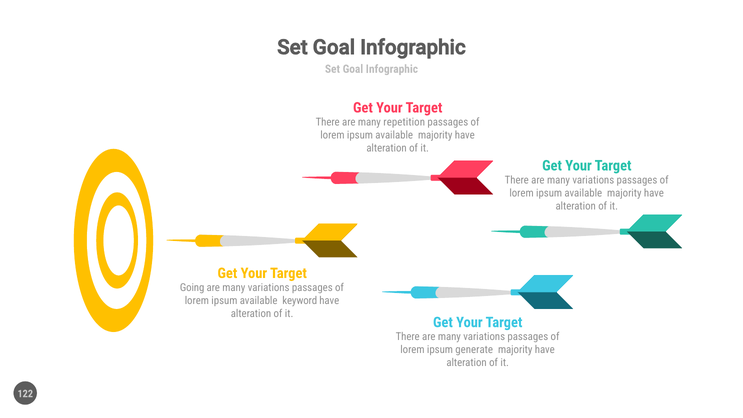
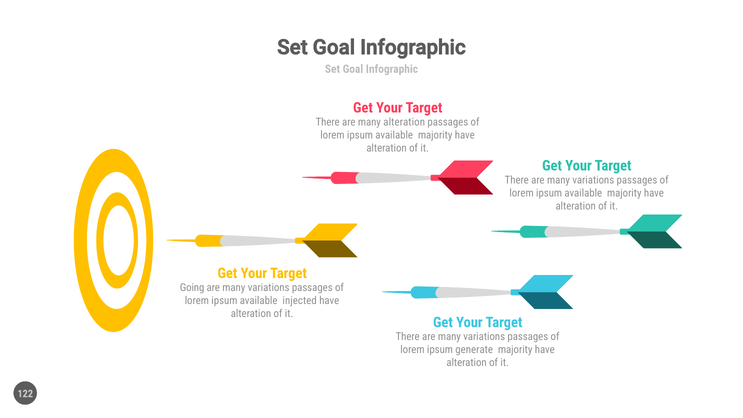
many repetition: repetition -> alteration
keyword: keyword -> injected
